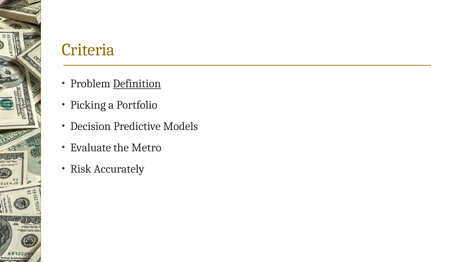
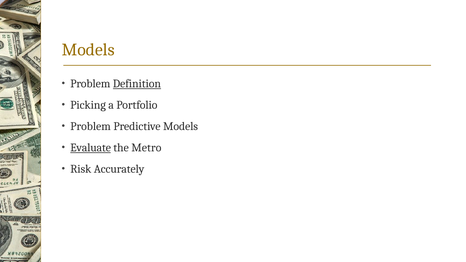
Criteria at (88, 50): Criteria -> Models
Decision at (91, 126): Decision -> Problem
Evaluate underline: none -> present
